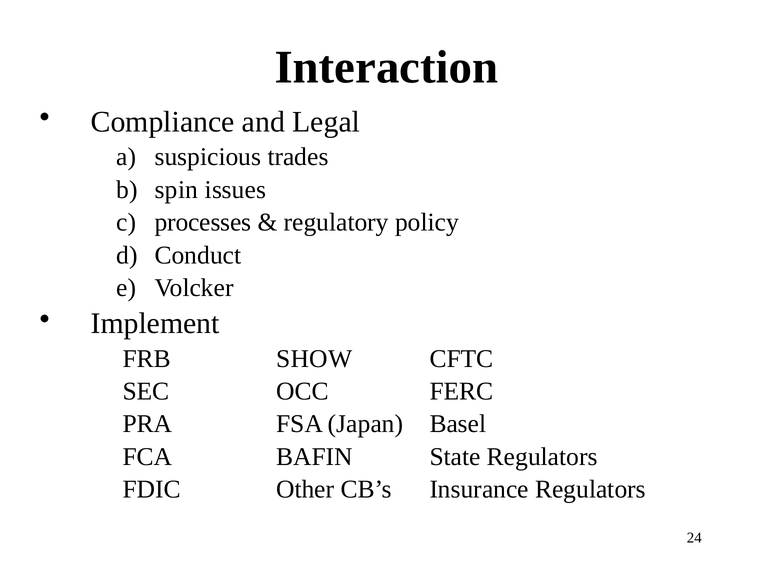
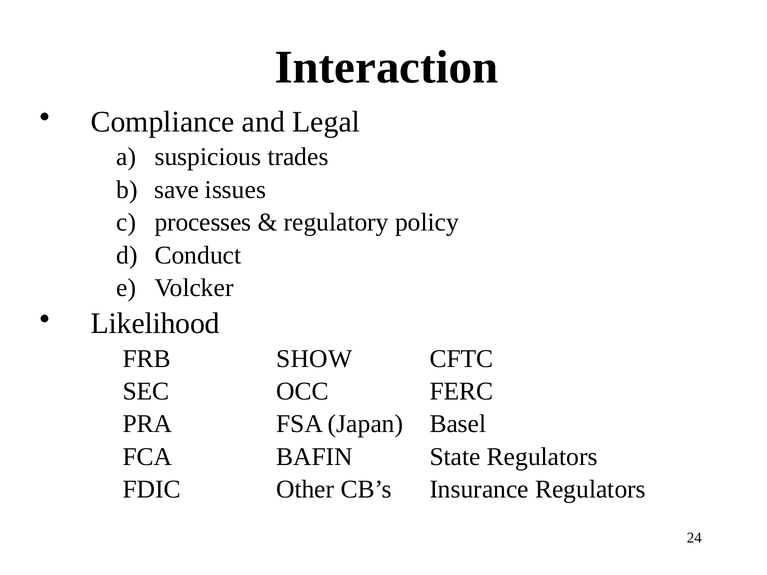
spin: spin -> save
Implement: Implement -> Likelihood
